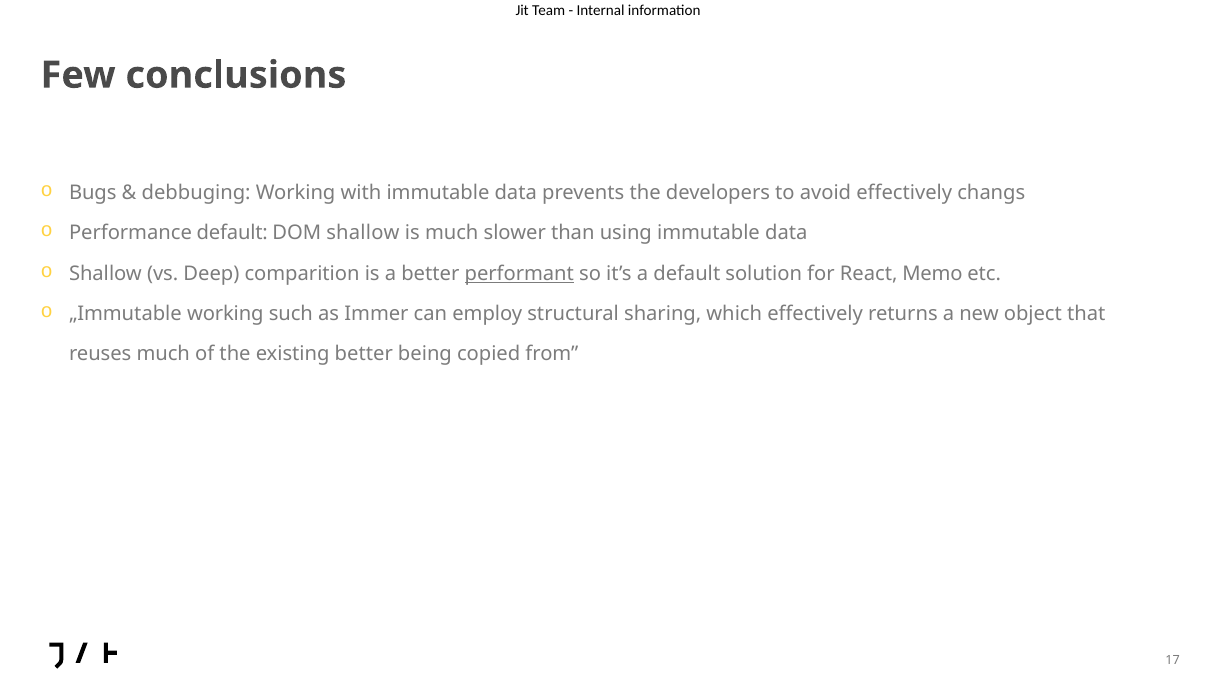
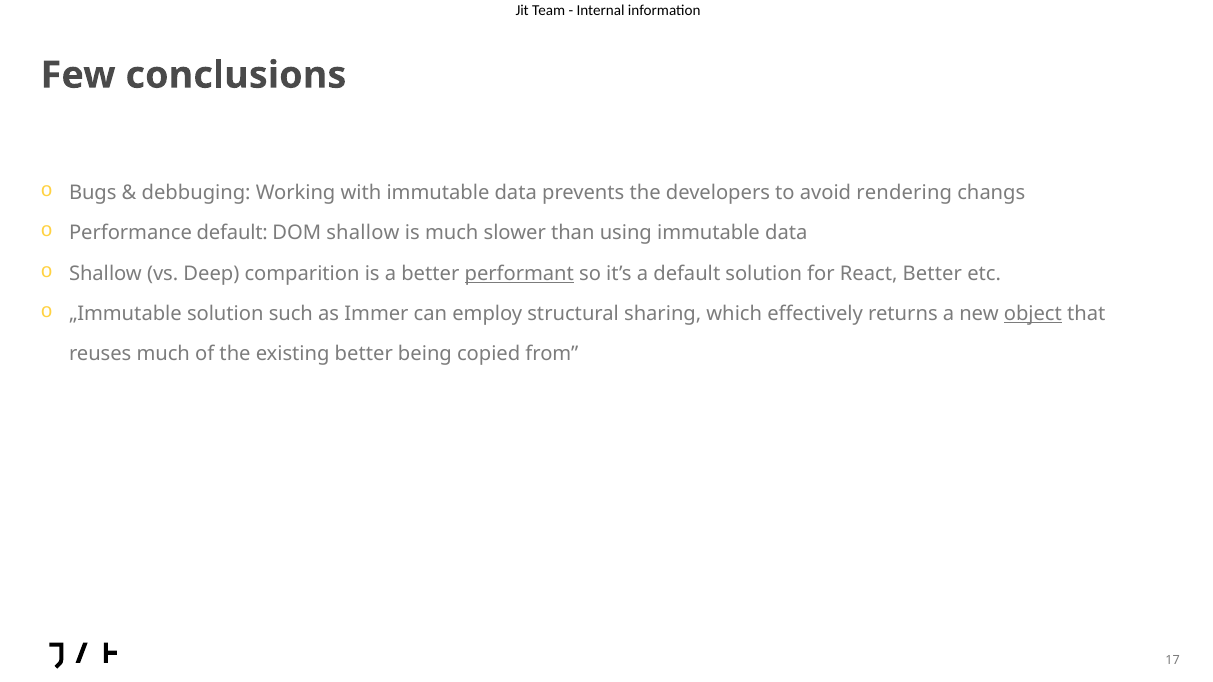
avoid effectively: effectively -> rendering
React Memo: Memo -> Better
„Immutable working: working -> solution
object underline: none -> present
